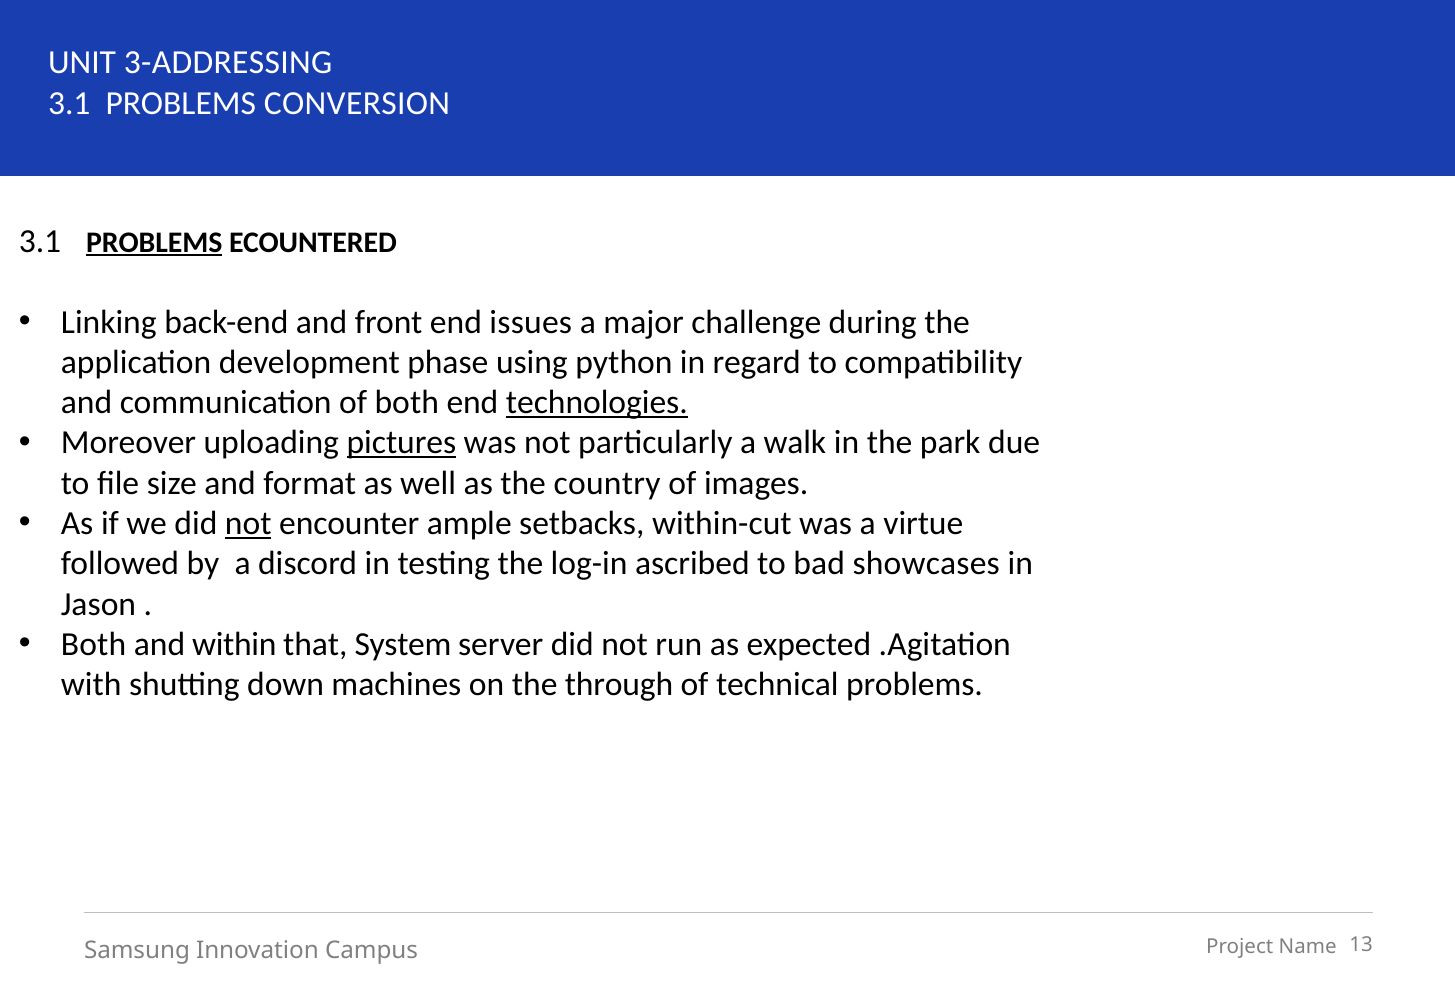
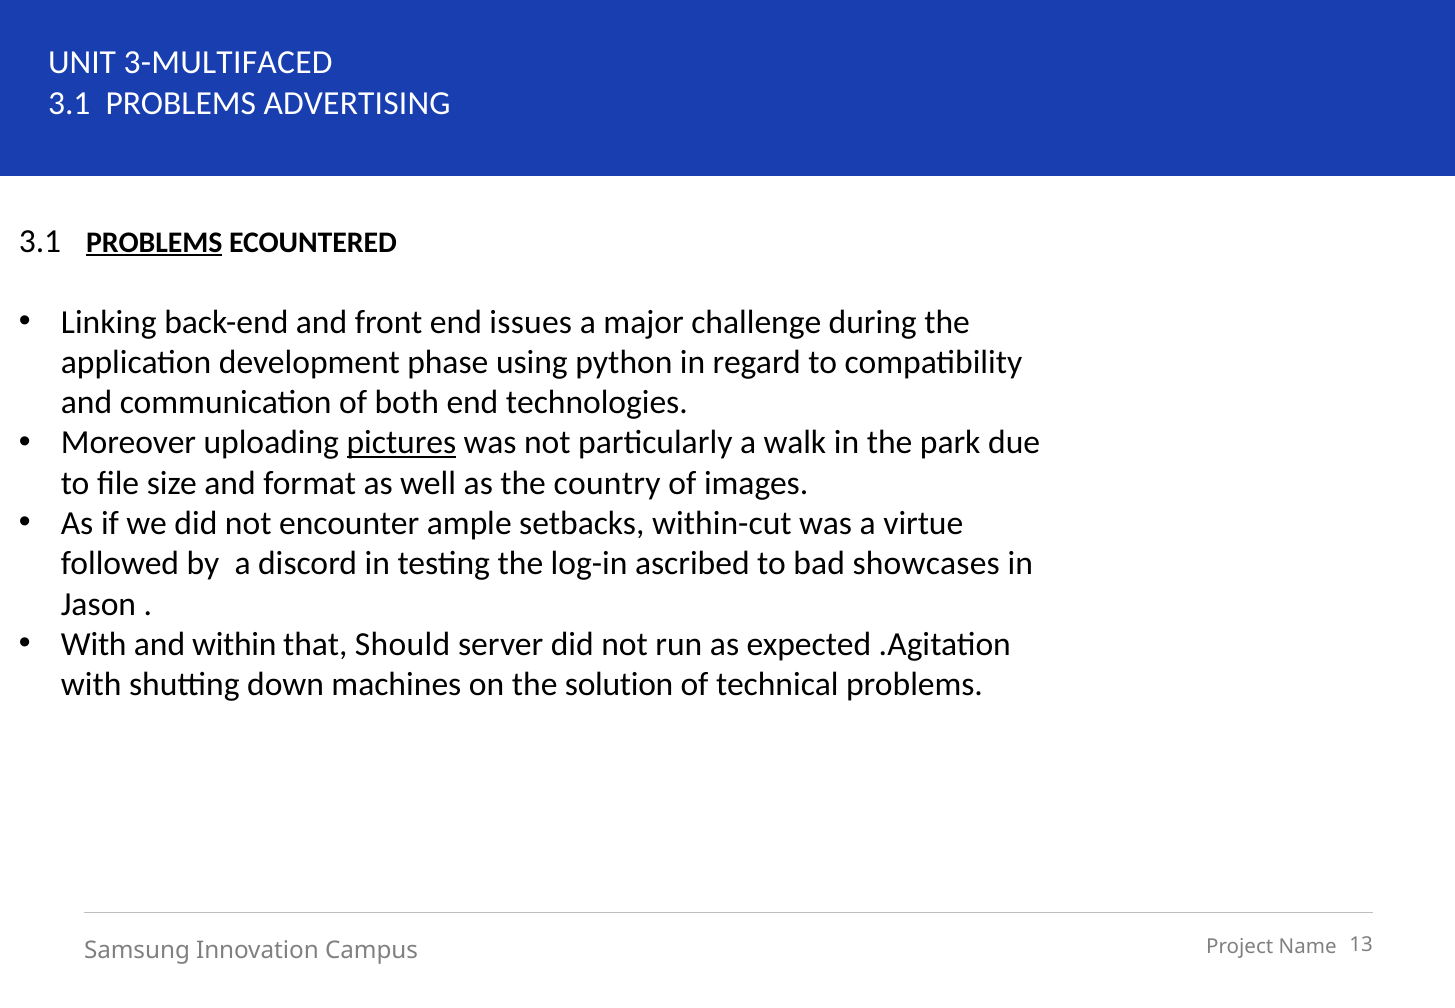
3-ADDRESSING: 3-ADDRESSING -> 3-MULTIFACED
CONVERSION: CONVERSION -> ADVERTISING
technologies underline: present -> none
not at (248, 523) underline: present -> none
Both at (94, 644): Both -> With
System: System -> Should
through: through -> solution
